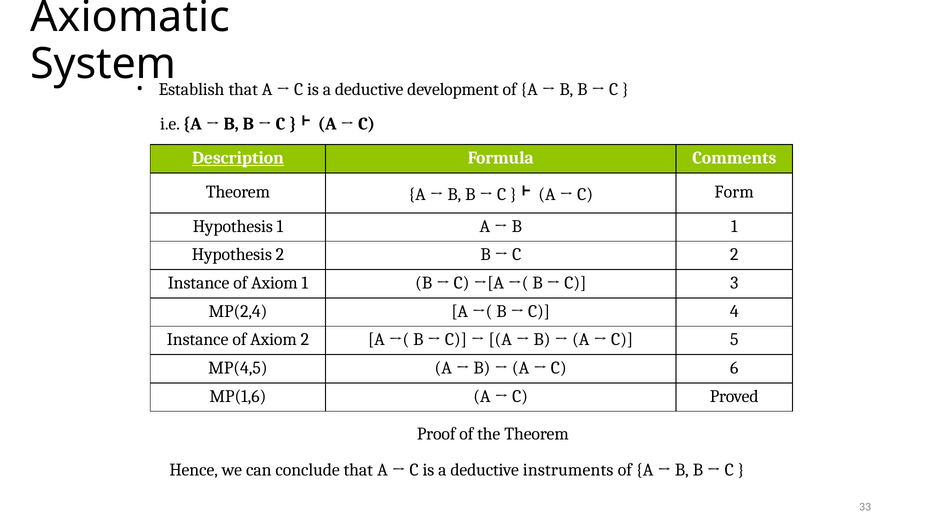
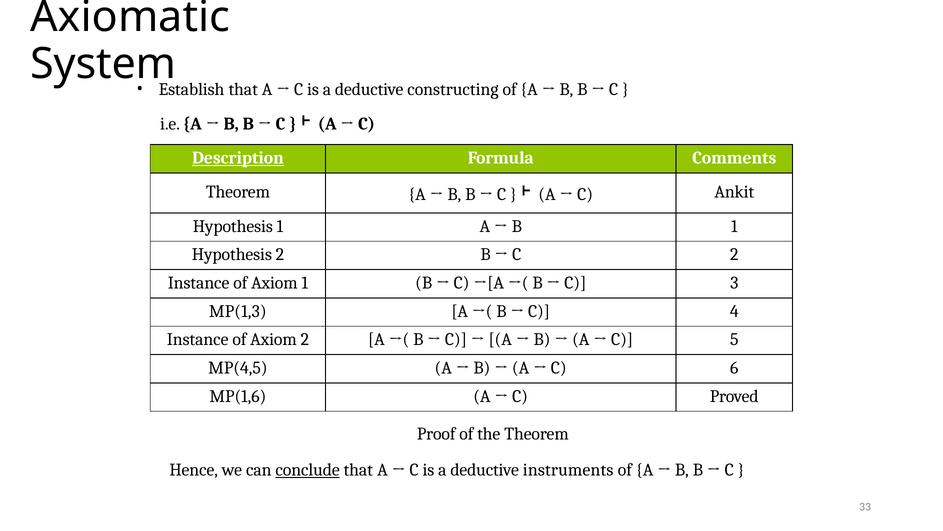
development: development -> constructing
Form: Form -> Ankit
MP(2,4: MP(2,4 -> MP(1,3
conclude underline: none -> present
